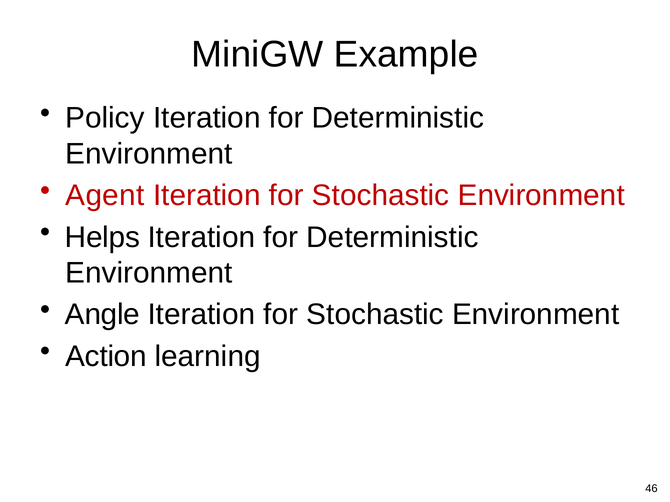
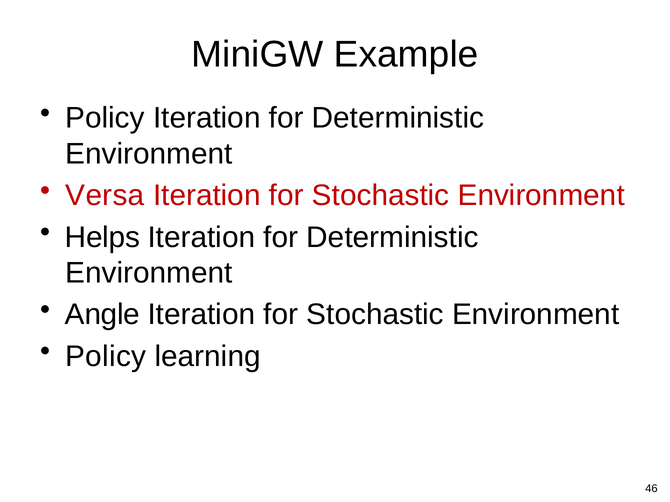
Agent: Agent -> Versa
Action at (106, 357): Action -> Policy
